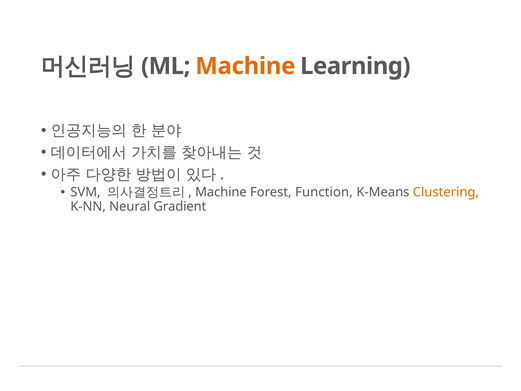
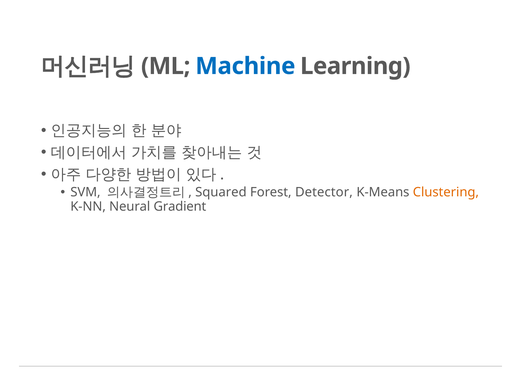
Machine at (245, 66) colour: orange -> blue
Machine at (221, 192): Machine -> Squared
Function: Function -> Detector
